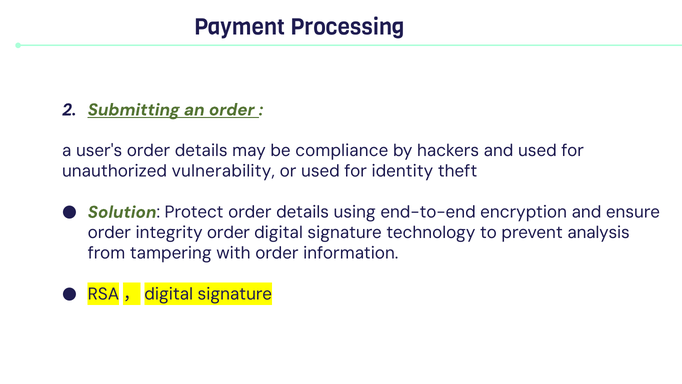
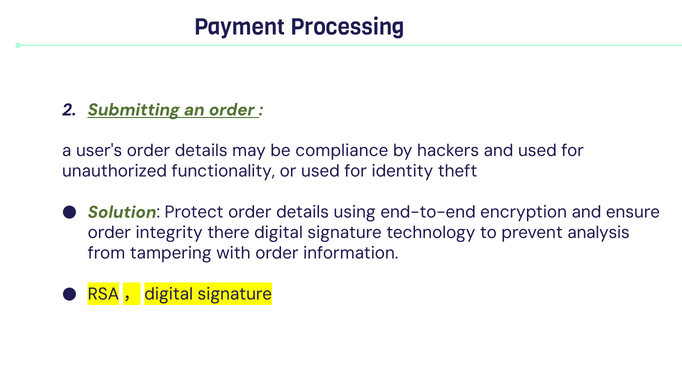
vulnerability: vulnerability -> functionality
integrity order: order -> there
